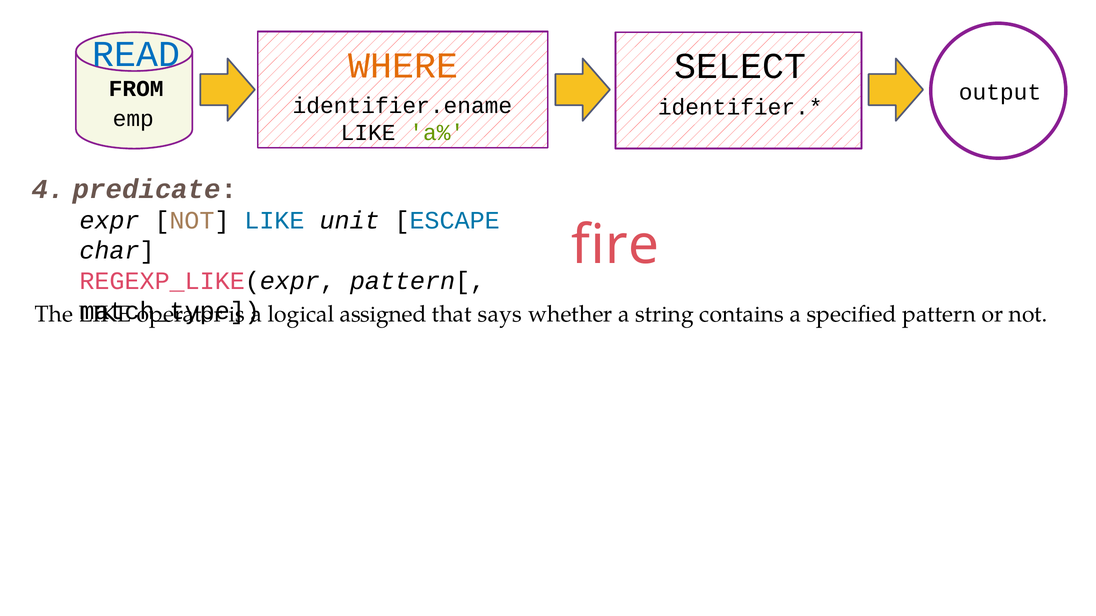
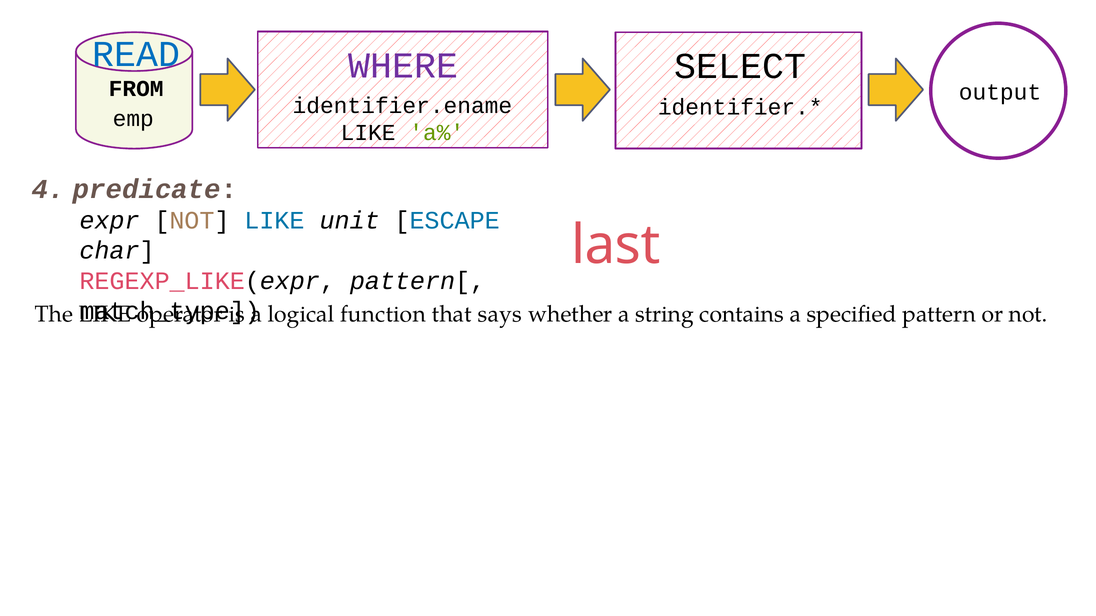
WHERE colour: orange -> purple
fire: fire -> last
assigned: assigned -> function
